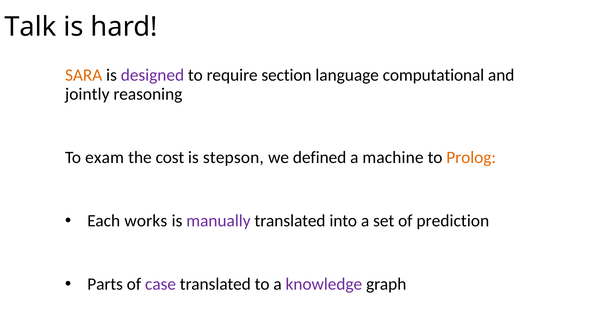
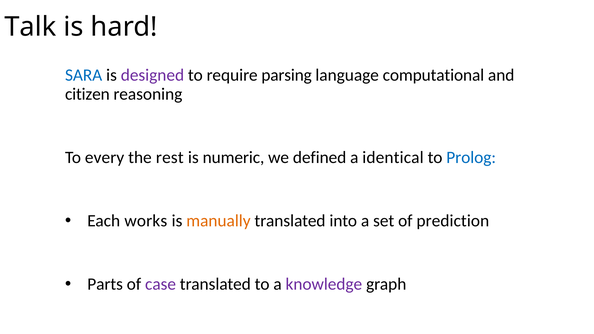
SARA colour: orange -> blue
section: section -> parsing
jointly: jointly -> citizen
exam: exam -> every
cost: cost -> rest
stepson: stepson -> numeric
machine: machine -> identical
Prolog colour: orange -> blue
manually colour: purple -> orange
